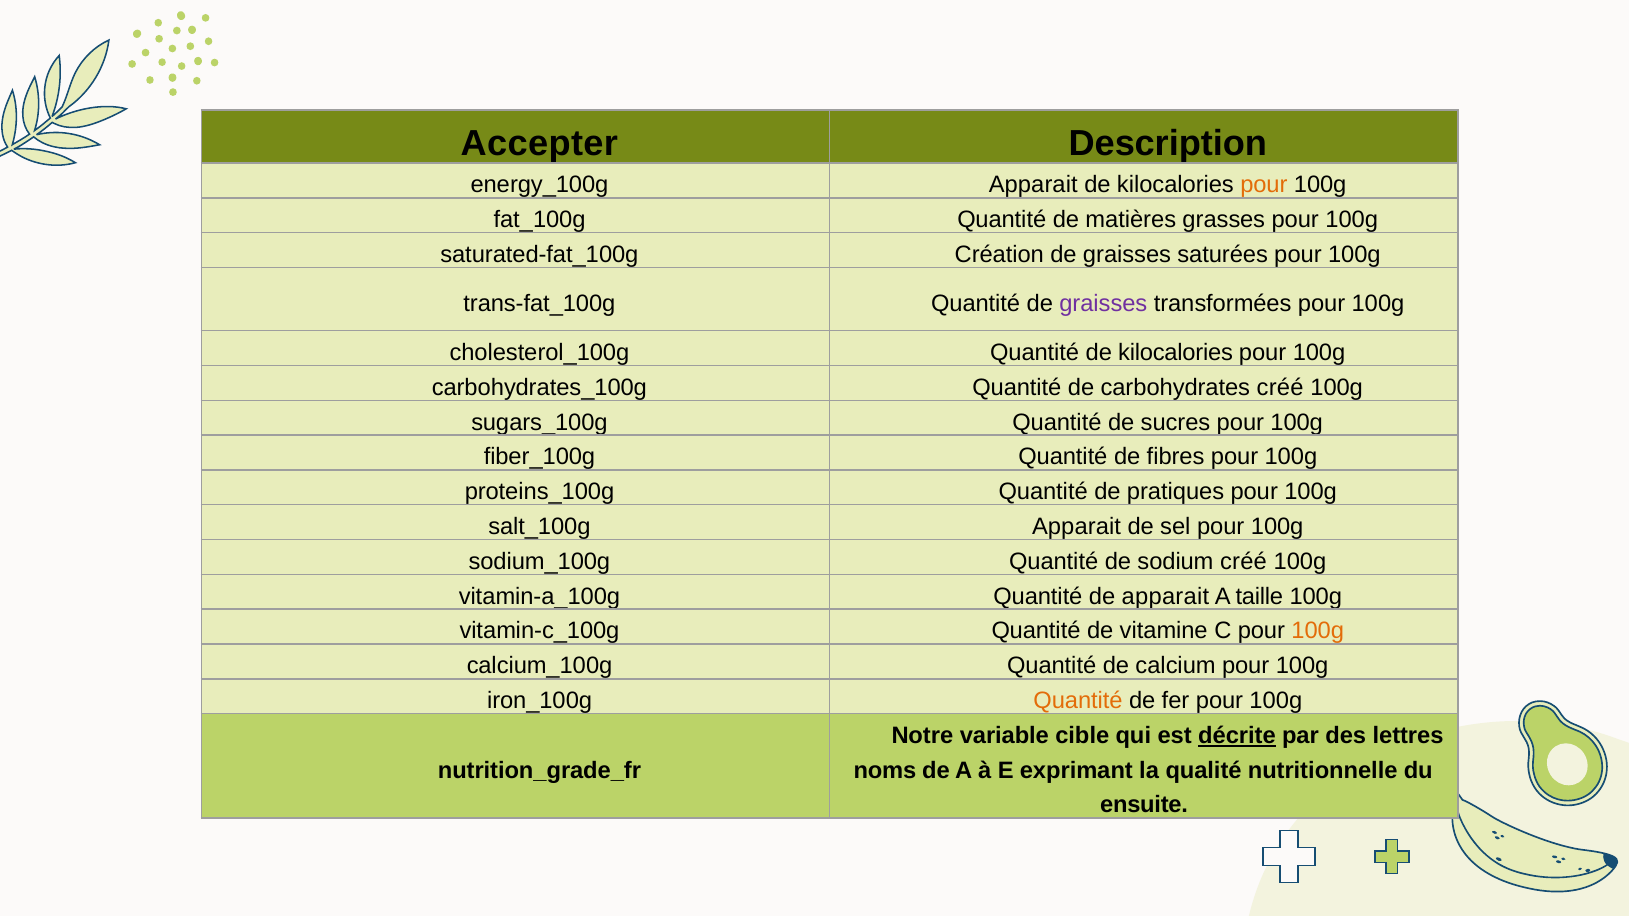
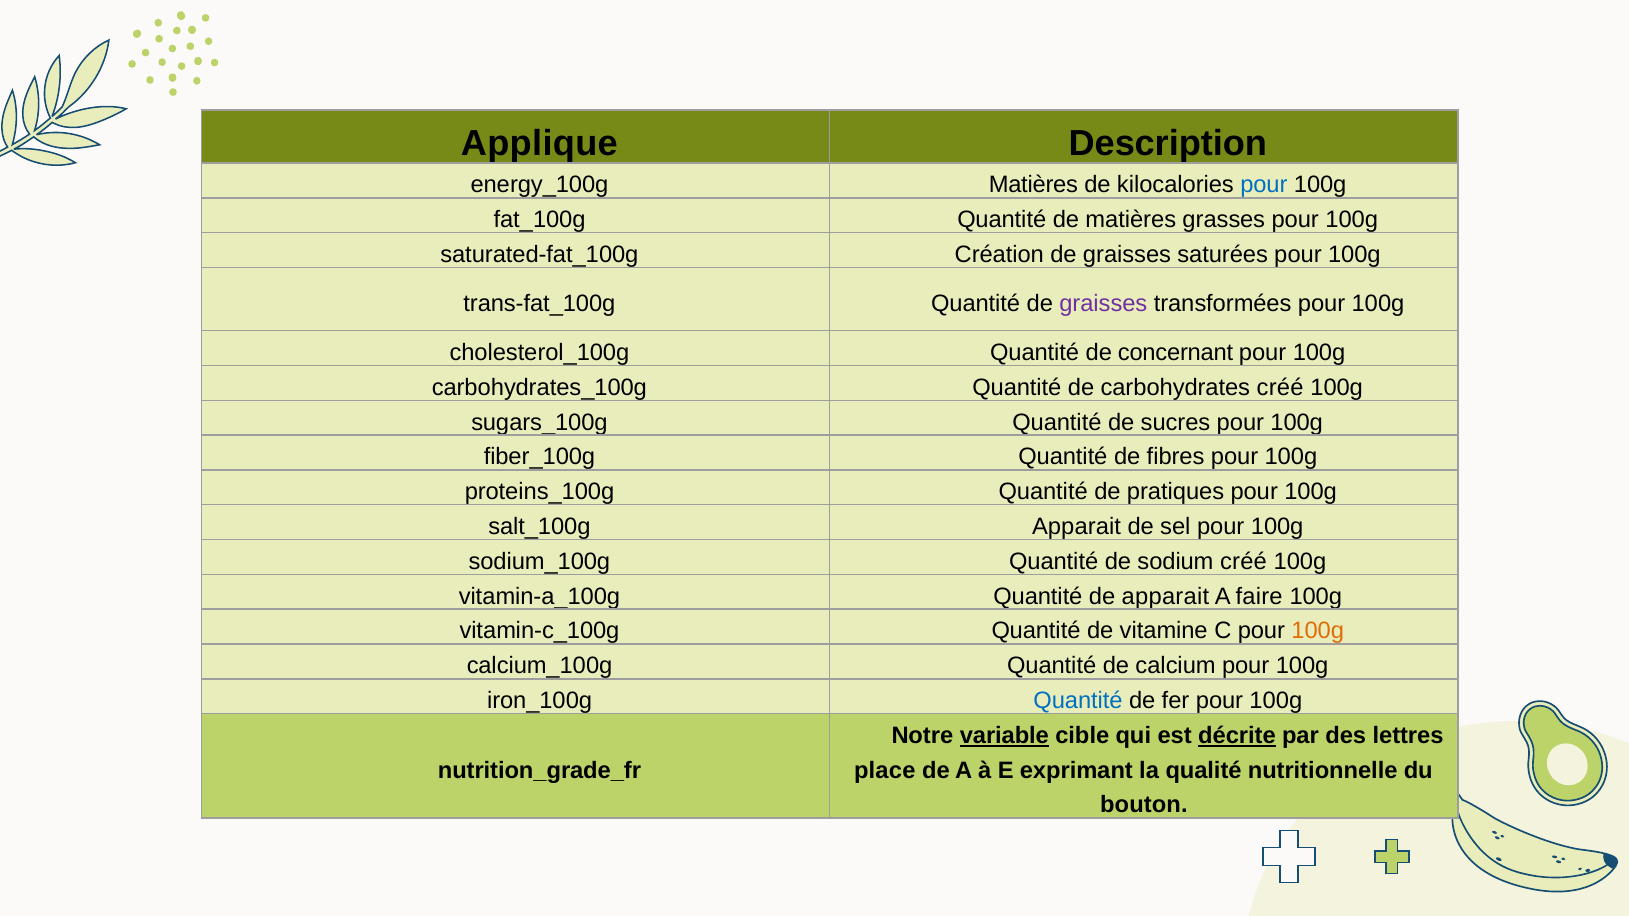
Accepter: Accepter -> Applique
Apparait at (1033, 185): Apparait -> Matières
pour at (1264, 185) colour: orange -> blue
Quantité de kilocalories: kilocalories -> concernant
taille: taille -> faire
Quantité at (1078, 701) colour: orange -> blue
variable underline: none -> present
noms: noms -> place
ensuite: ensuite -> bouton
